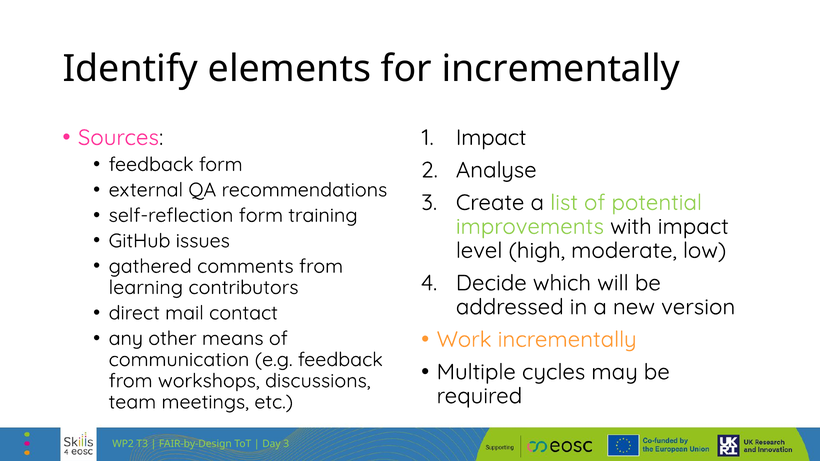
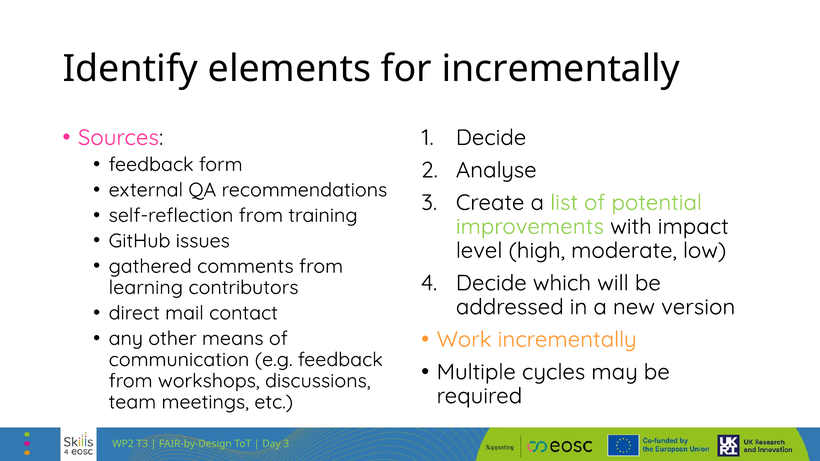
Impact at (491, 138): Impact -> Decide
self-reflection form: form -> from
